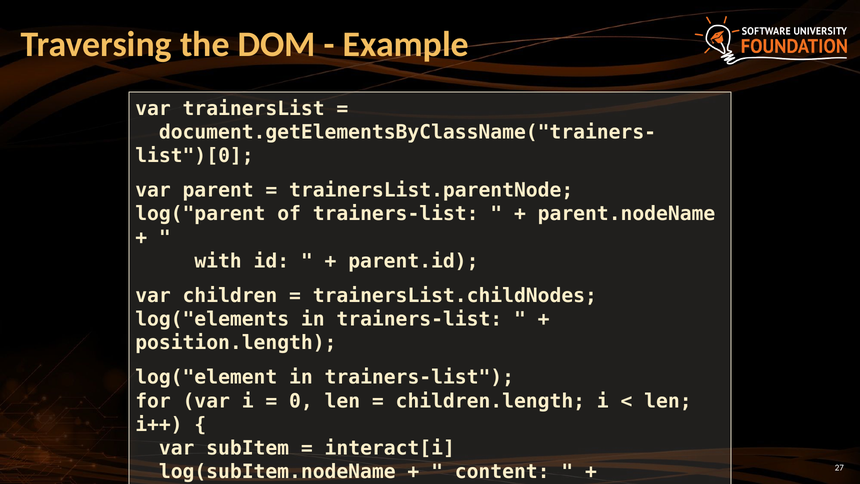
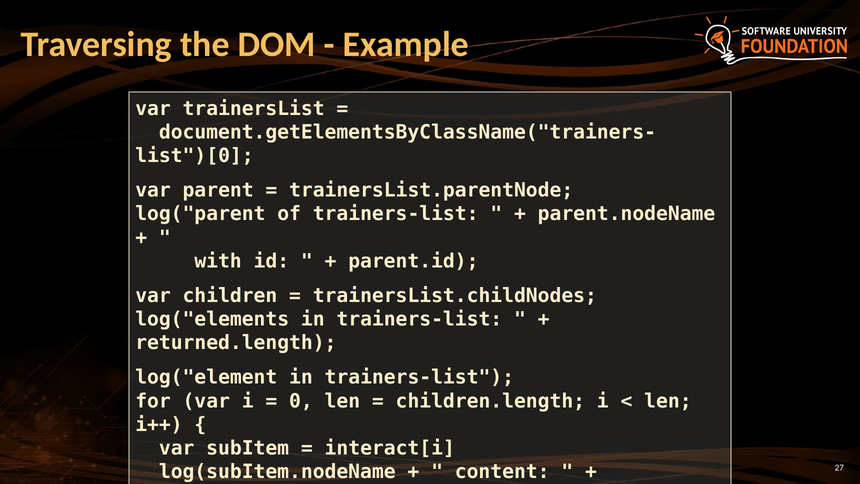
position.length: position.length -> returned.length
